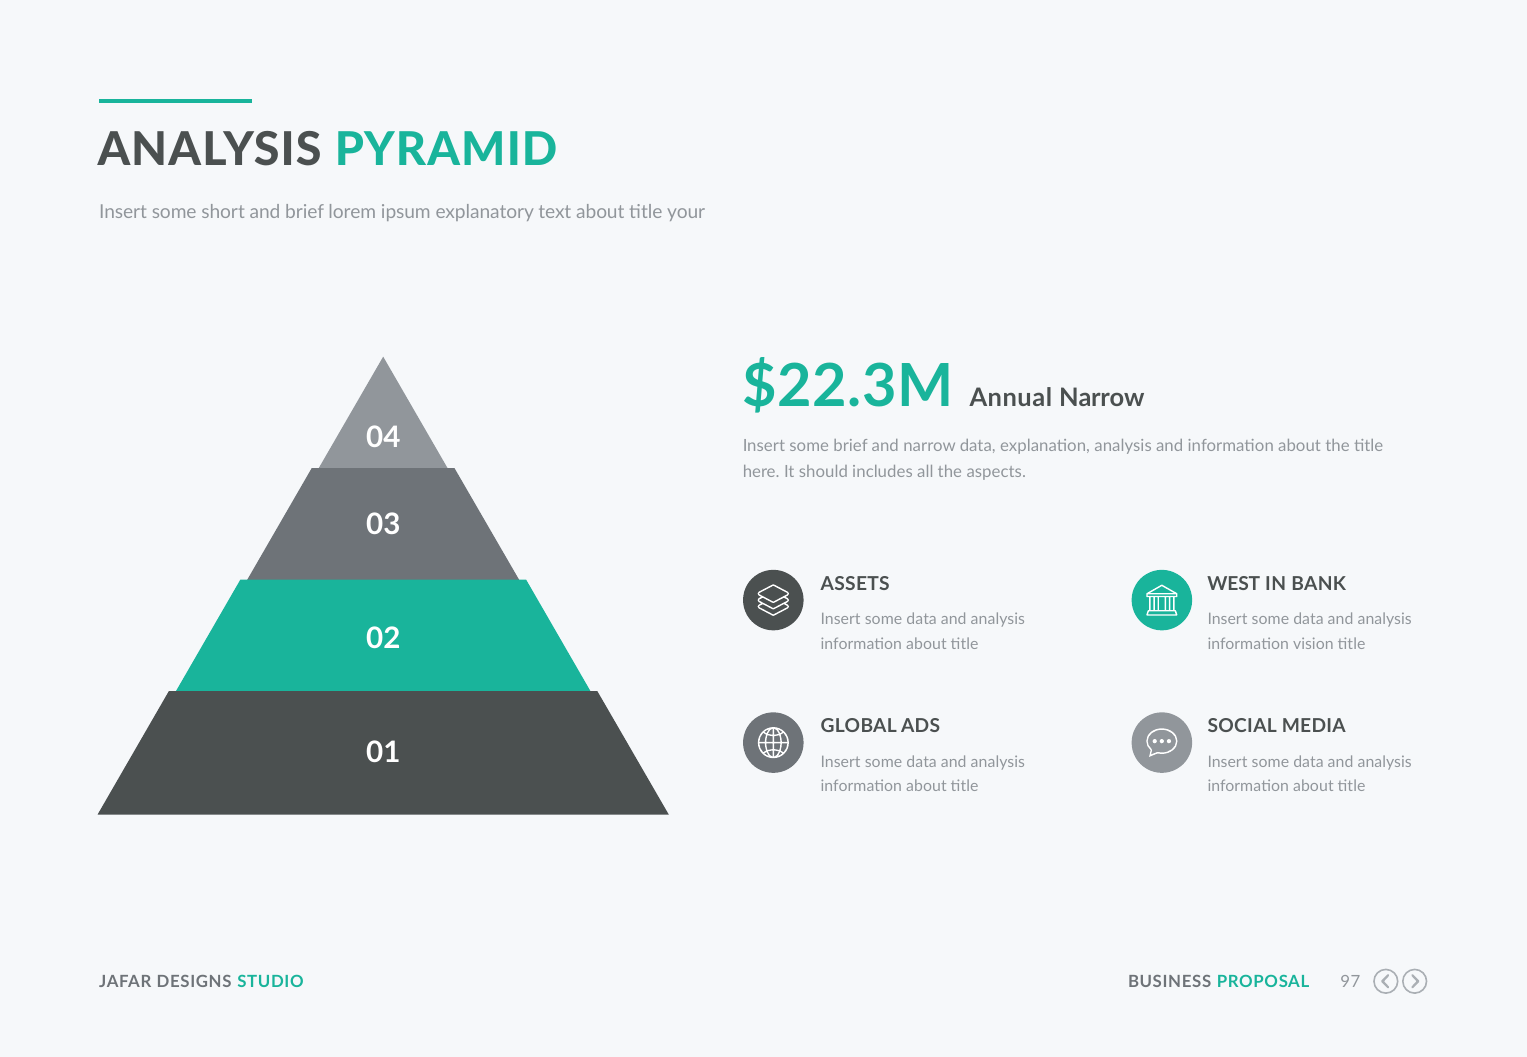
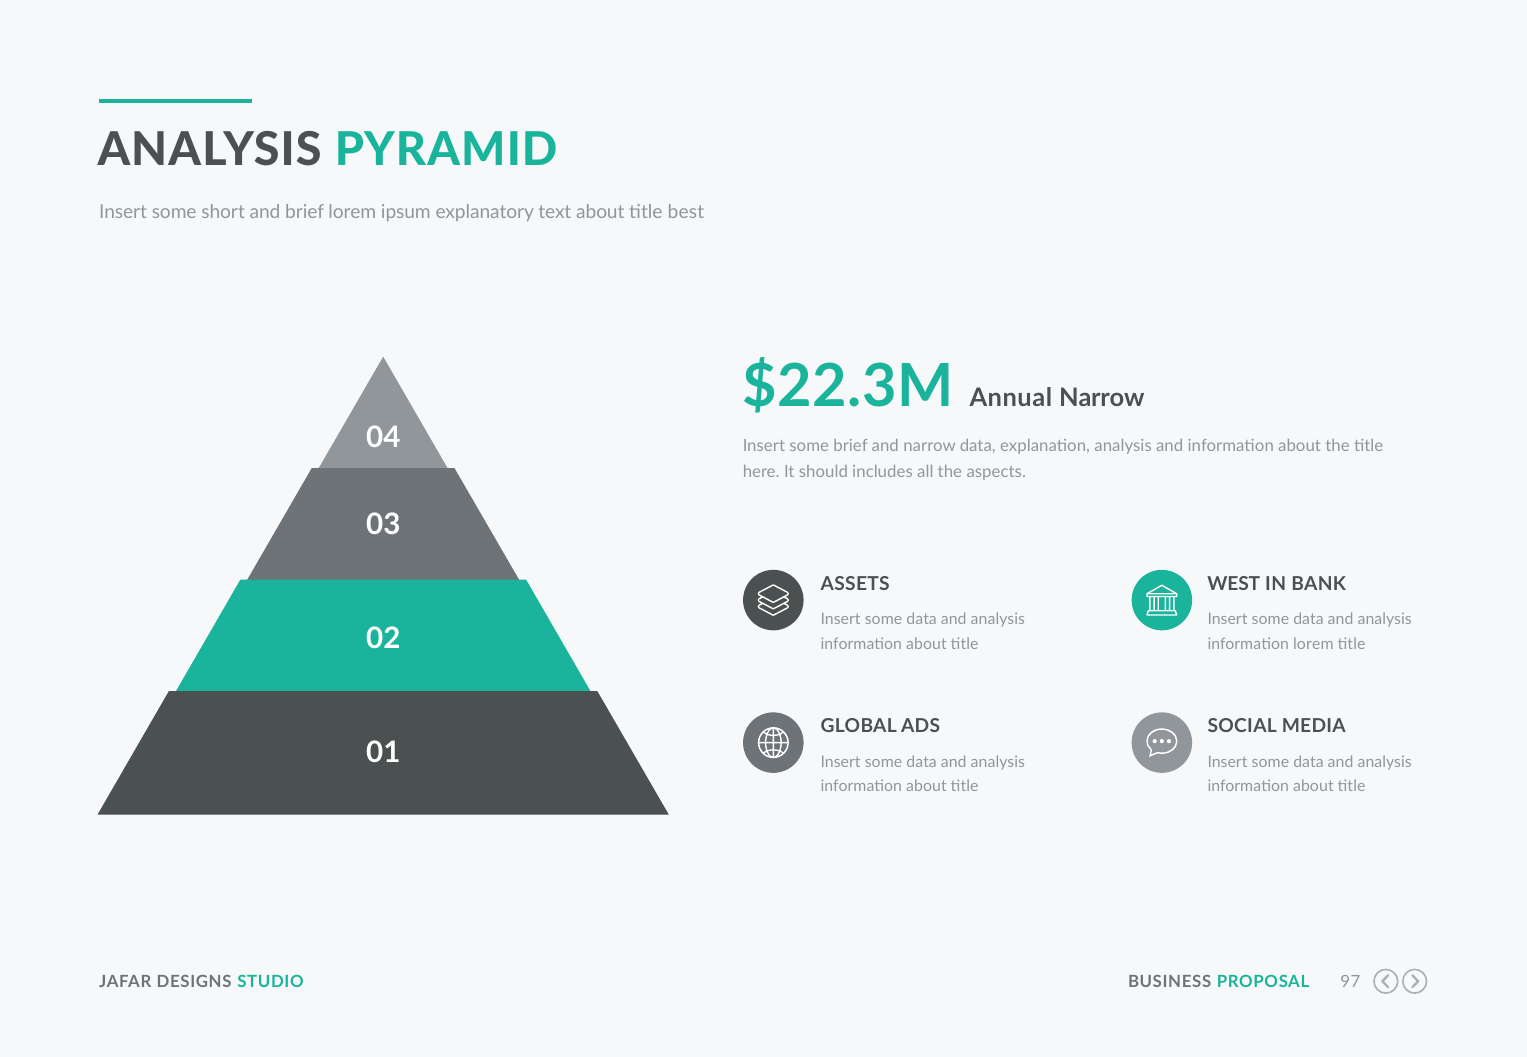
your: your -> best
information vision: vision -> lorem
